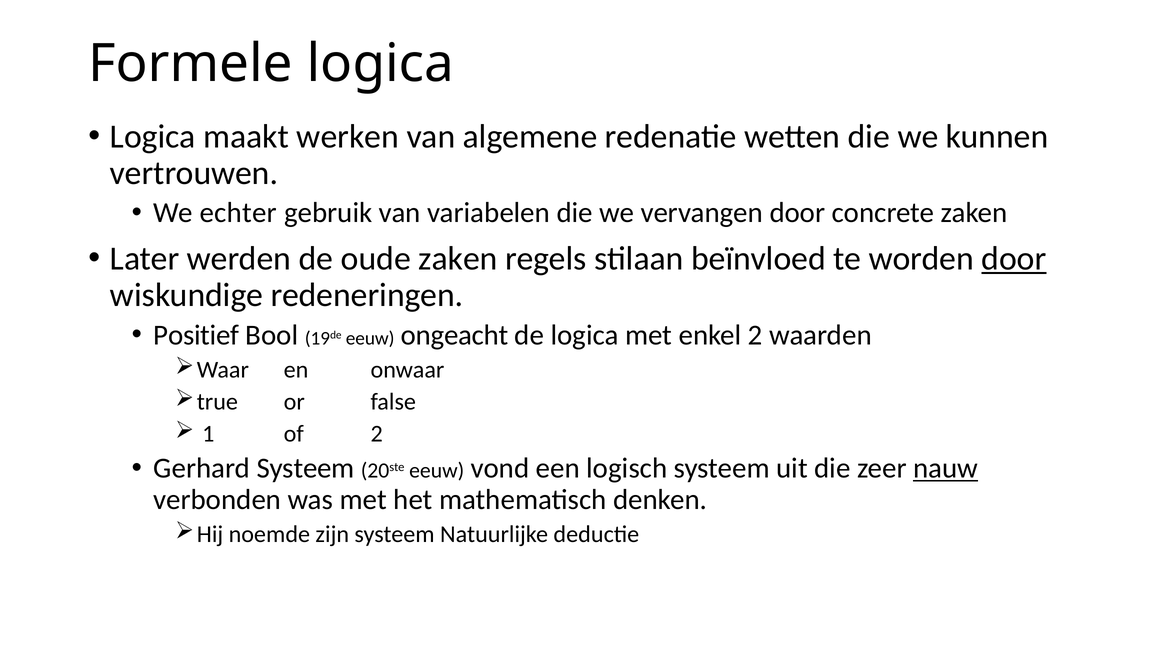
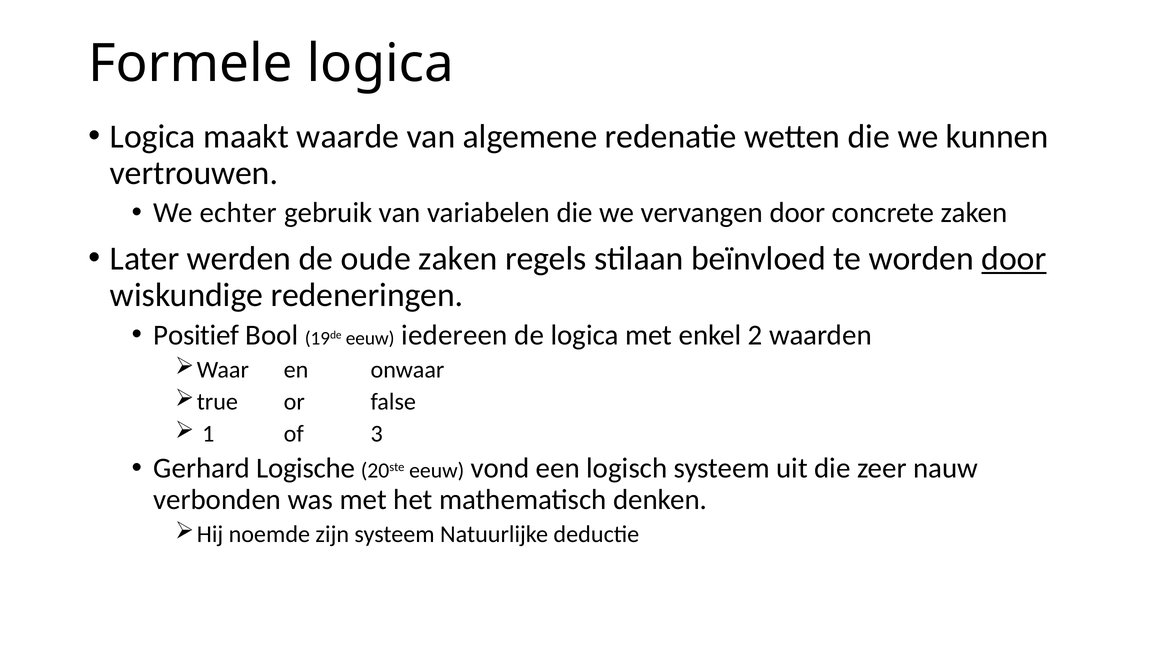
werken: werken -> waarde
ongeacht: ongeacht -> iedereen
of 2: 2 -> 3
Gerhard Systeem: Systeem -> Logische
nauw underline: present -> none
